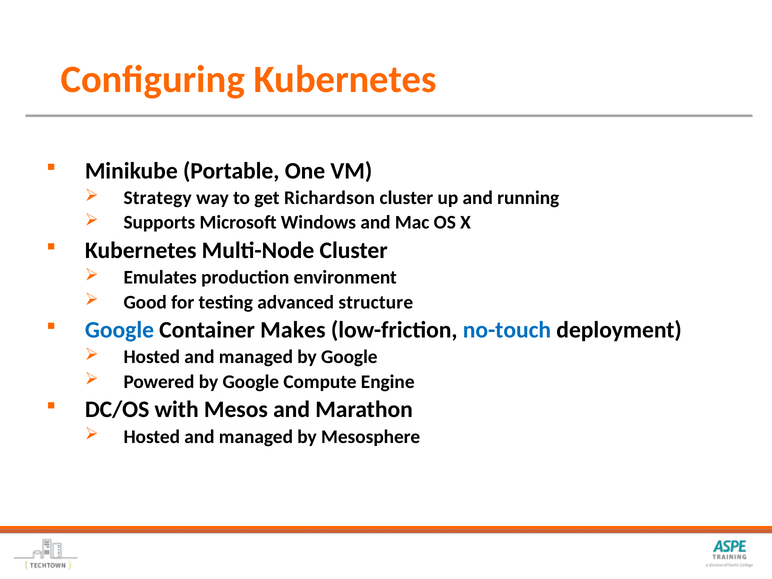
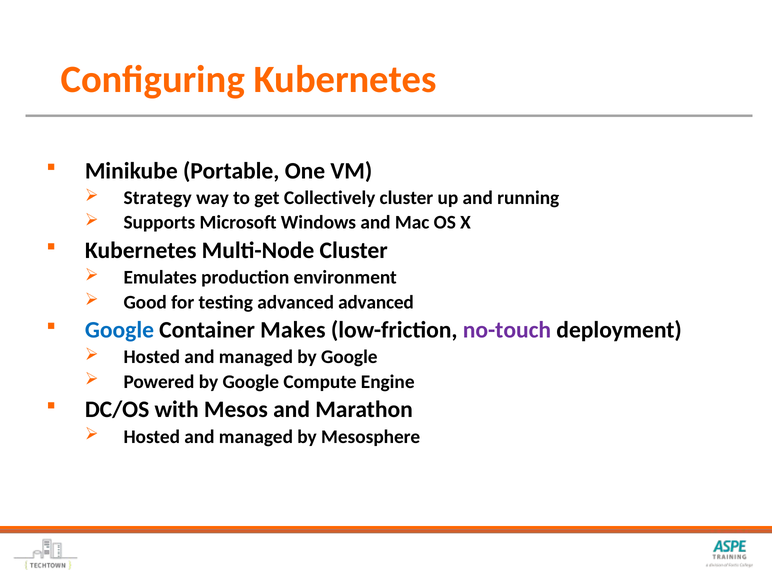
Richardson: Richardson -> Collectively
advanced structure: structure -> advanced
no-touch colour: blue -> purple
